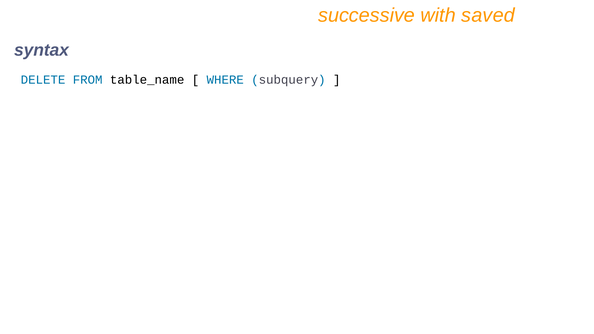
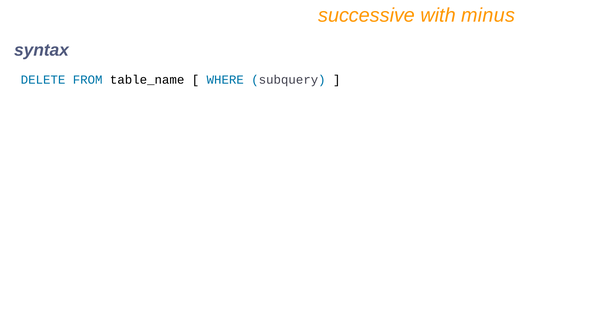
saved: saved -> minus
